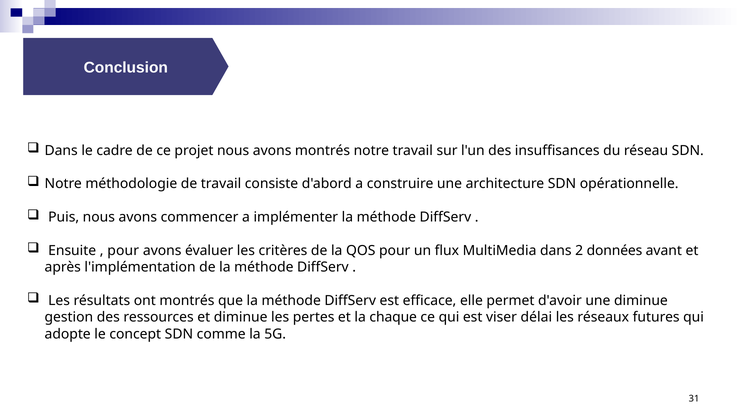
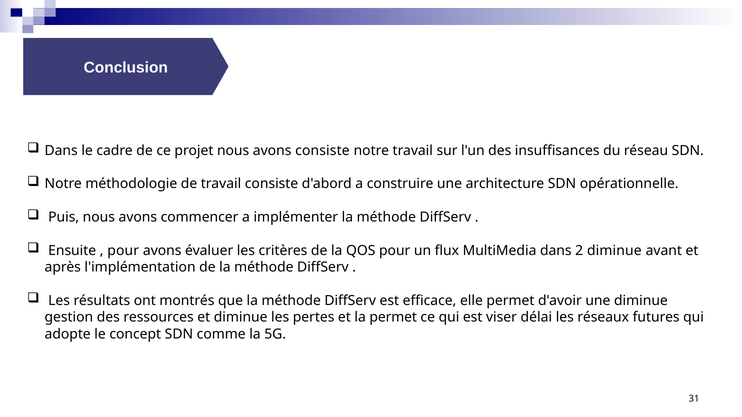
avons montrés: montrés -> consiste
2 données: données -> diminue
la chaque: chaque -> permet
